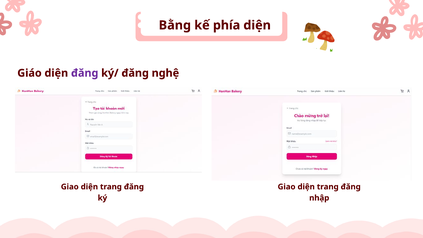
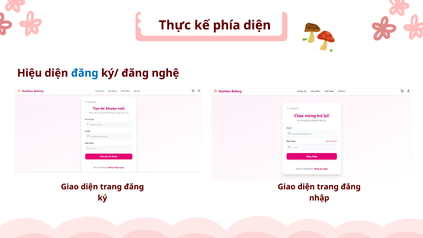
Bằng: Bằng -> Thực
Giáo: Giáo -> Hiệu
đăng at (85, 73) colour: purple -> blue
